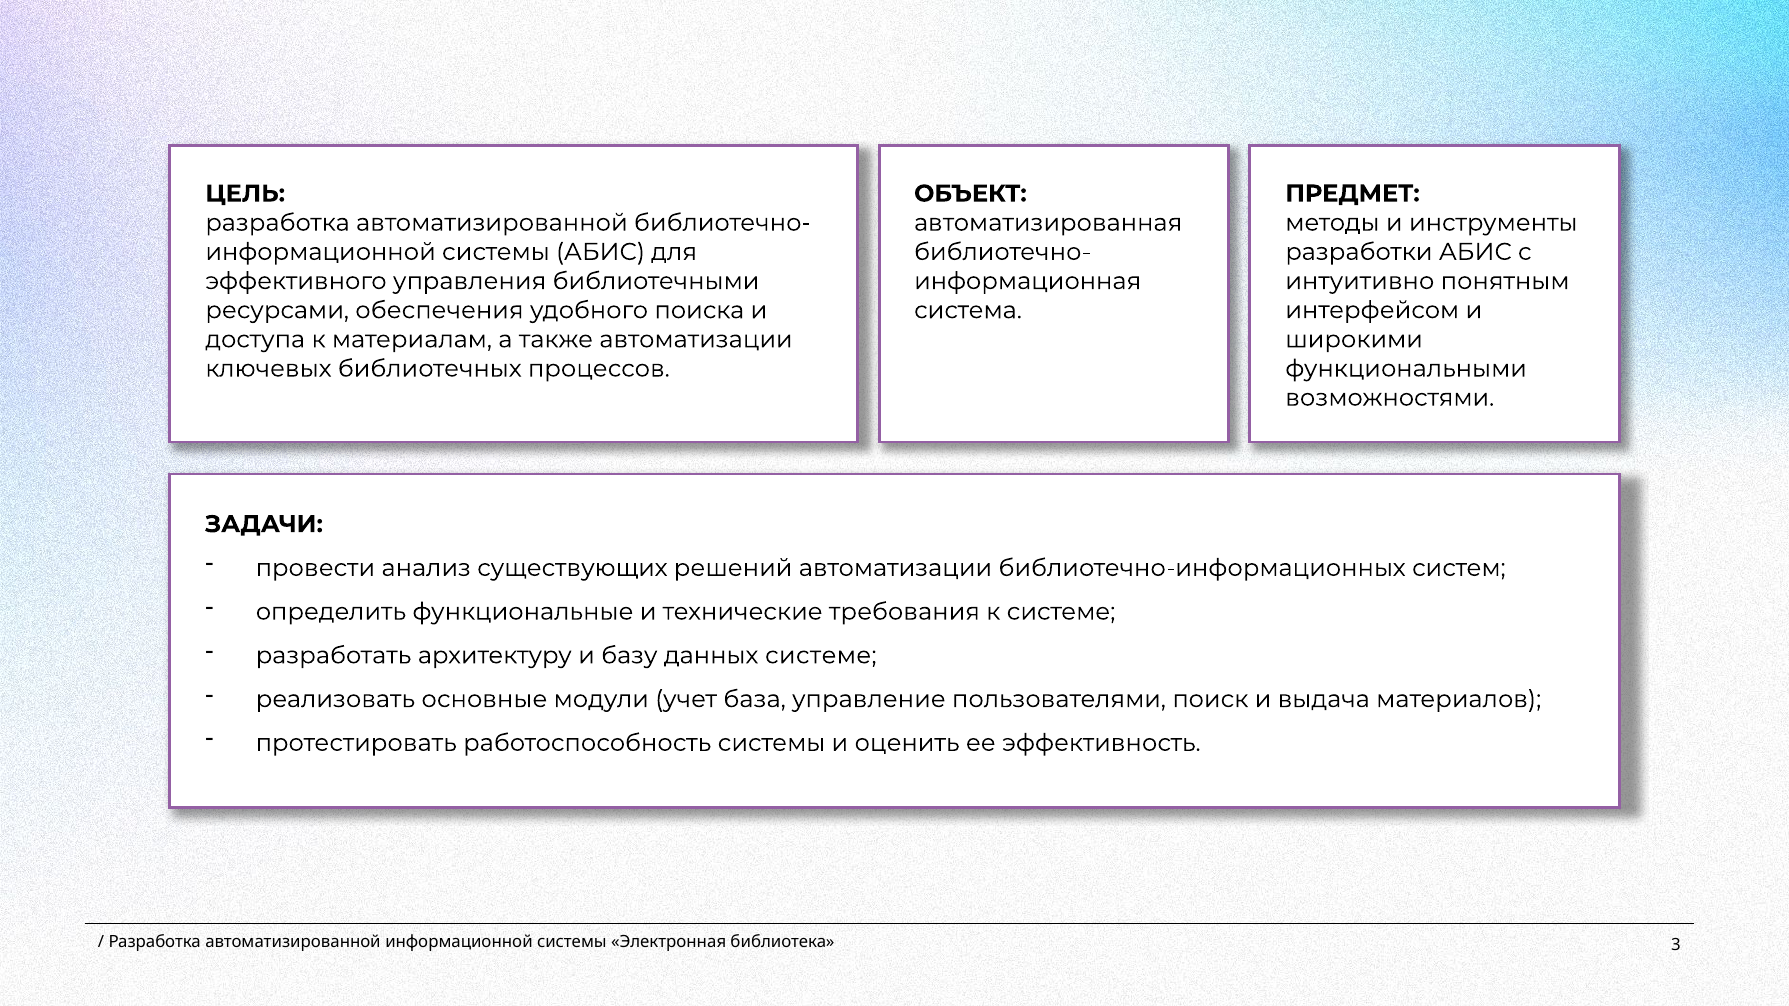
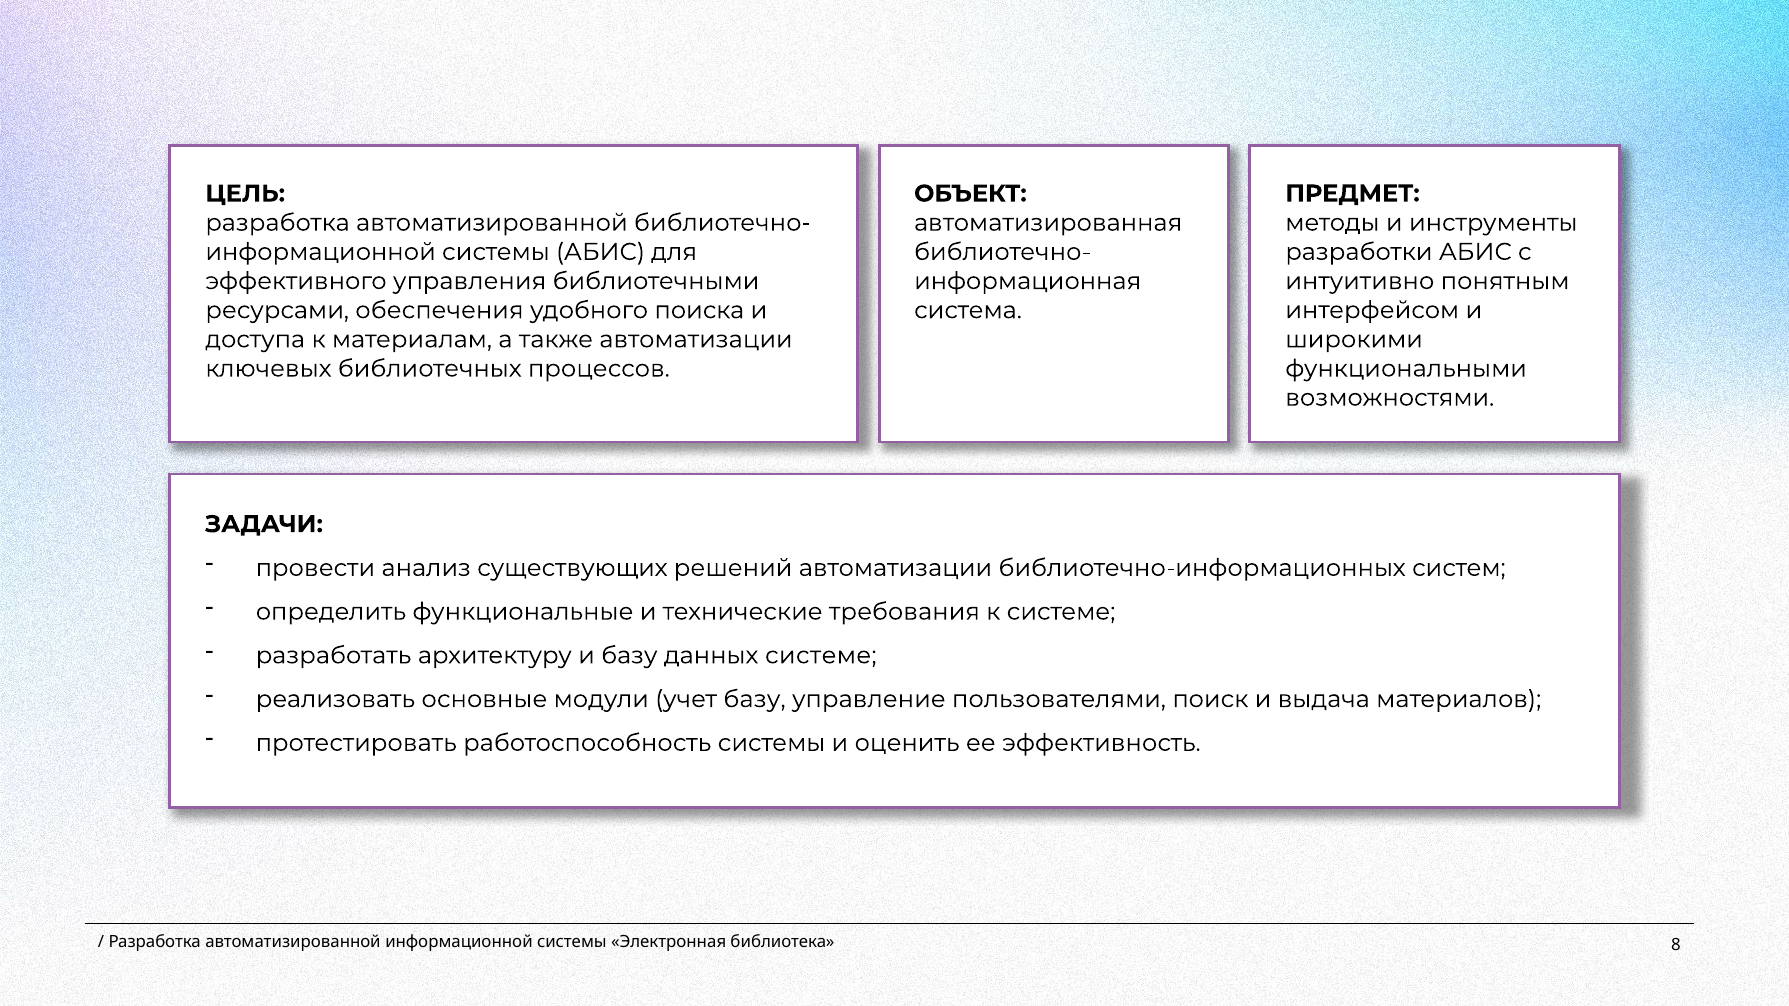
учет база: база -> базу
3: 3 -> 8
